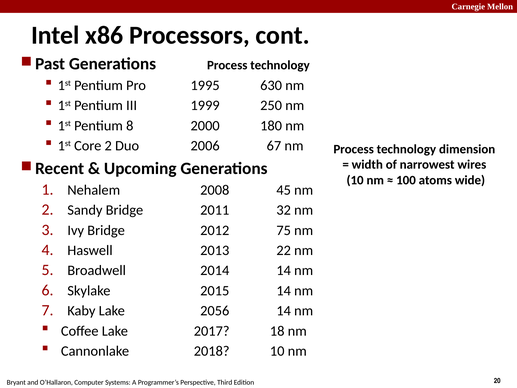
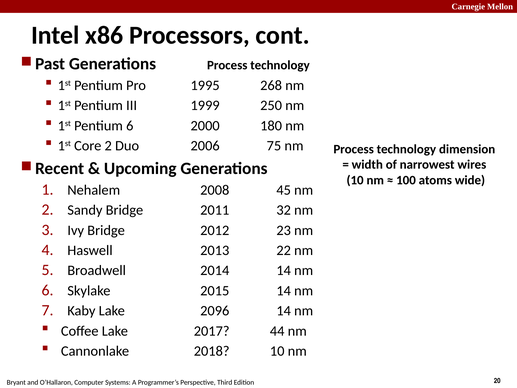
630: 630 -> 268
Pentium 8: 8 -> 6
67: 67 -> 75
75: 75 -> 23
2056: 2056 -> 2096
18: 18 -> 44
